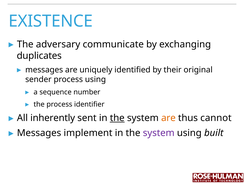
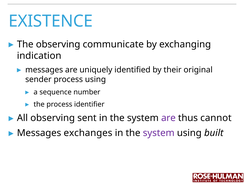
The adversary: adversary -> observing
duplicates: duplicates -> indication
All inherently: inherently -> observing
the at (117, 118) underline: present -> none
are at (168, 118) colour: orange -> purple
implement: implement -> exchanges
